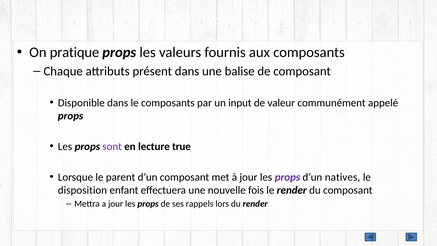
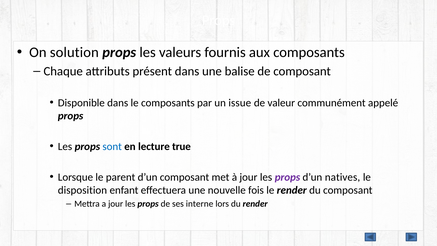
pratique: pratique -> solution
input: input -> issue
sont colour: purple -> blue
rappels: rappels -> interne
